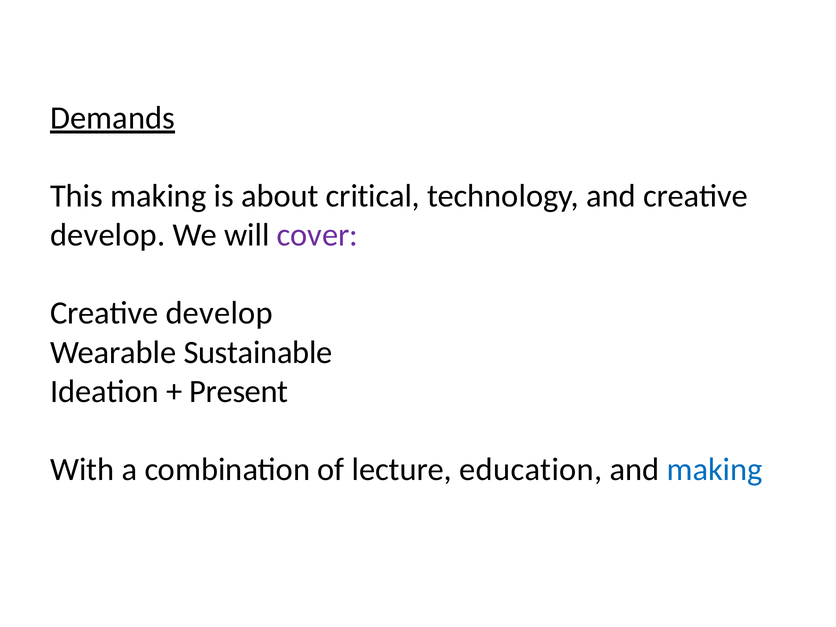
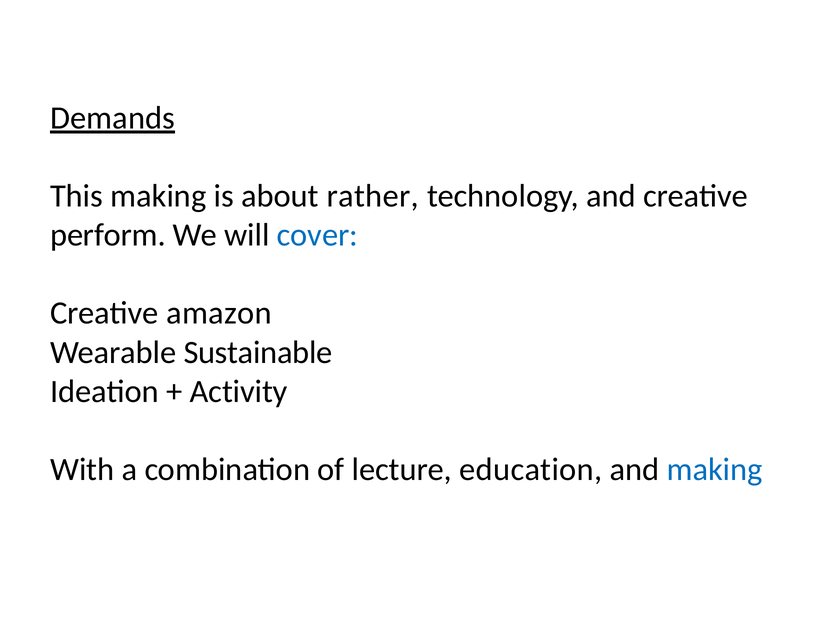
critical: critical -> rather
develop at (108, 235): develop -> perform
cover colour: purple -> blue
develop at (219, 313): develop -> amazon
Present: Present -> Activity
